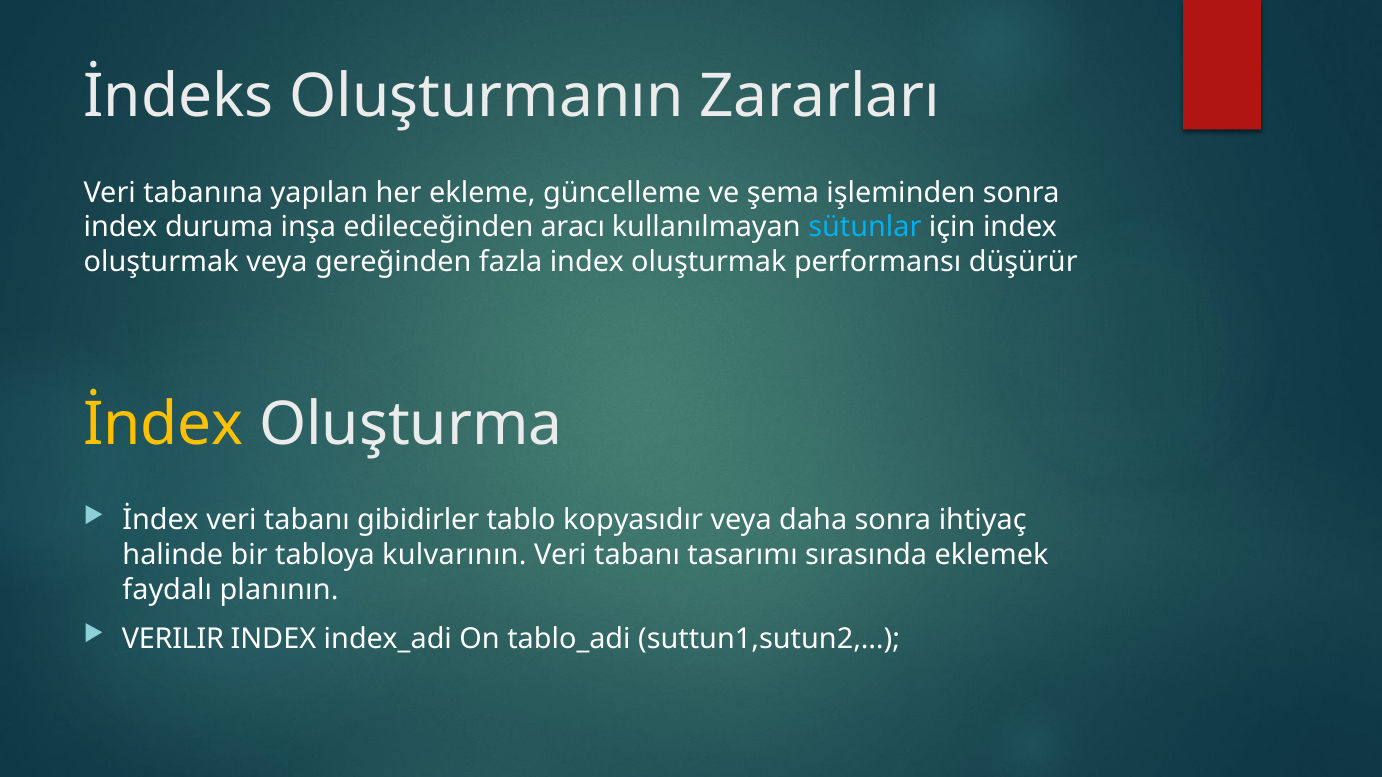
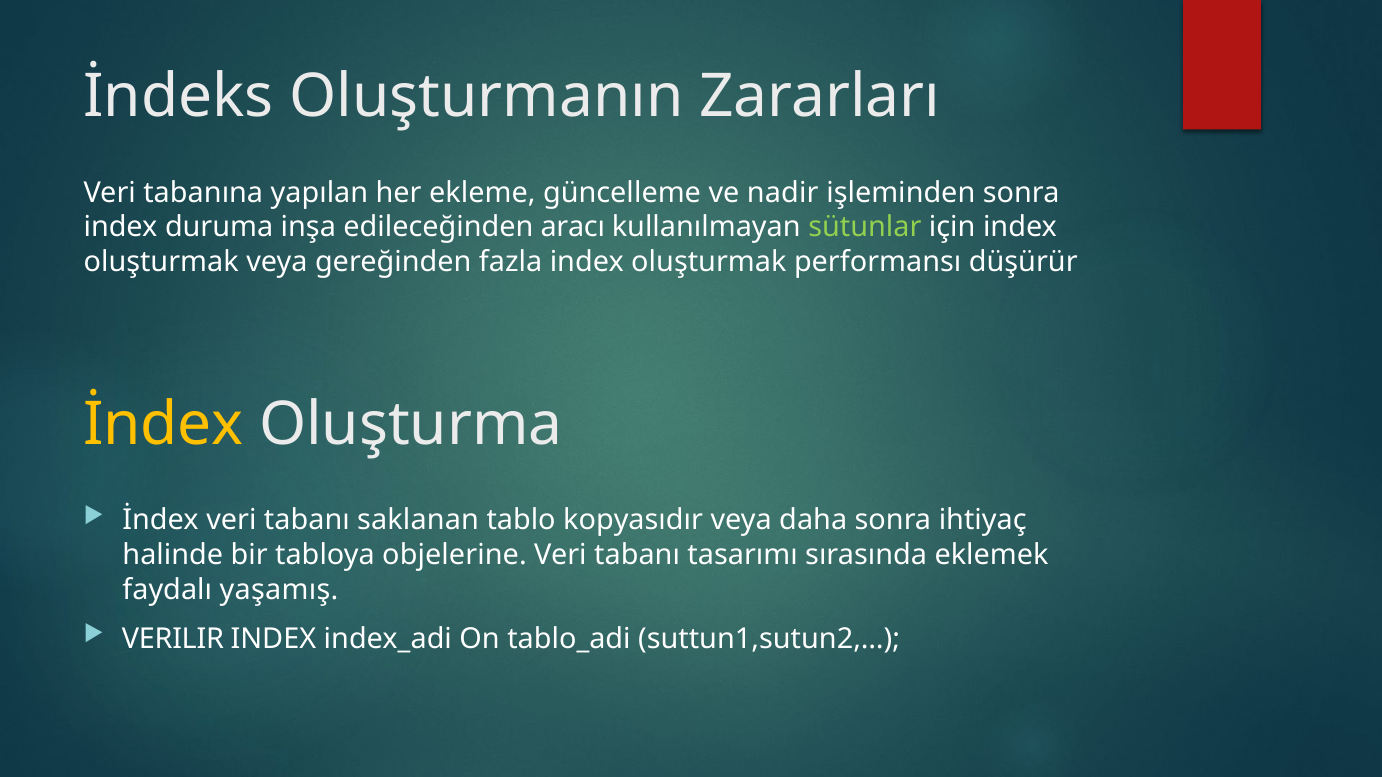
şema: şema -> nadir
sütunlar colour: light blue -> light green
gibidirler: gibidirler -> saklanan
kulvarının: kulvarının -> objelerine
planının: planının -> yaşamış
